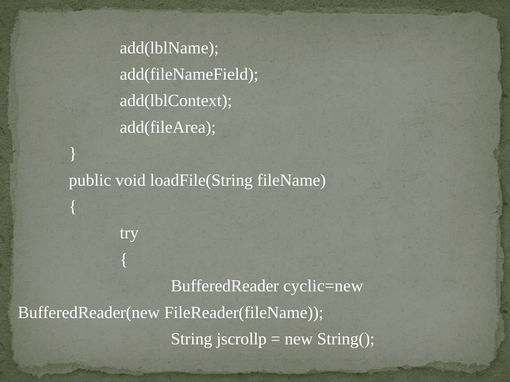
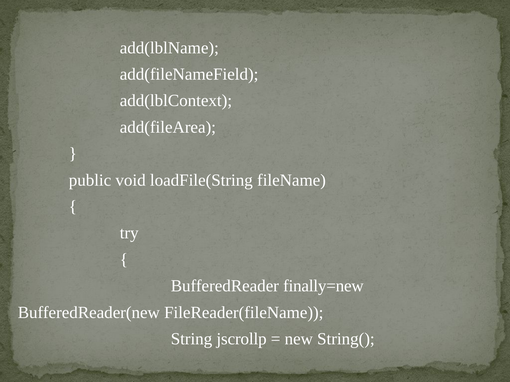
cyclic=new: cyclic=new -> finally=new
